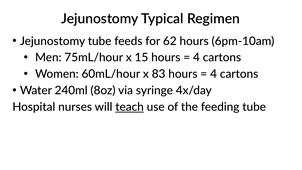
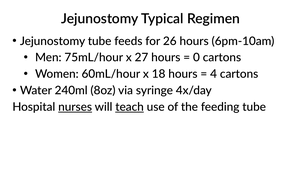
62: 62 -> 26
15: 15 -> 27
4 at (196, 58): 4 -> 0
83: 83 -> 18
nurses underline: none -> present
